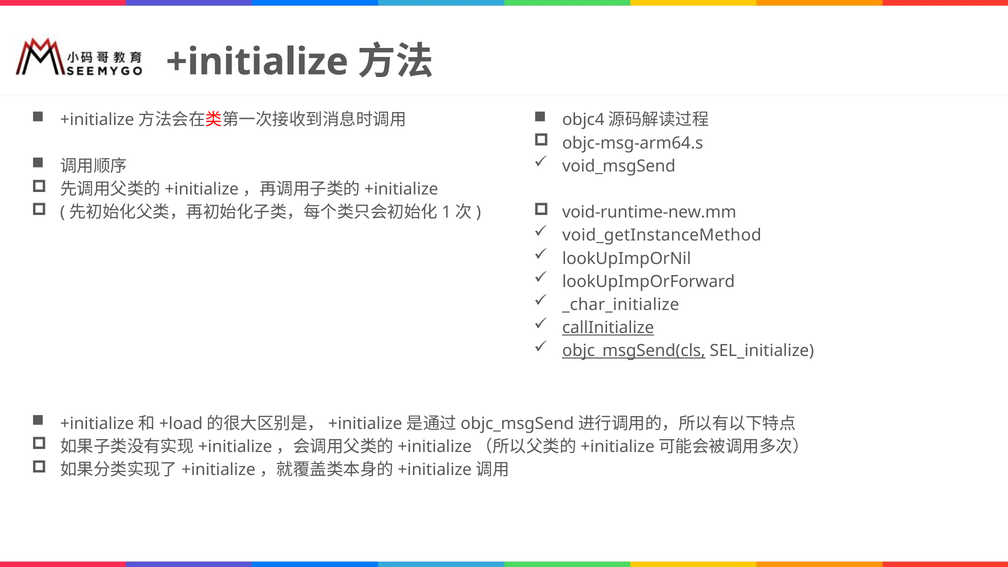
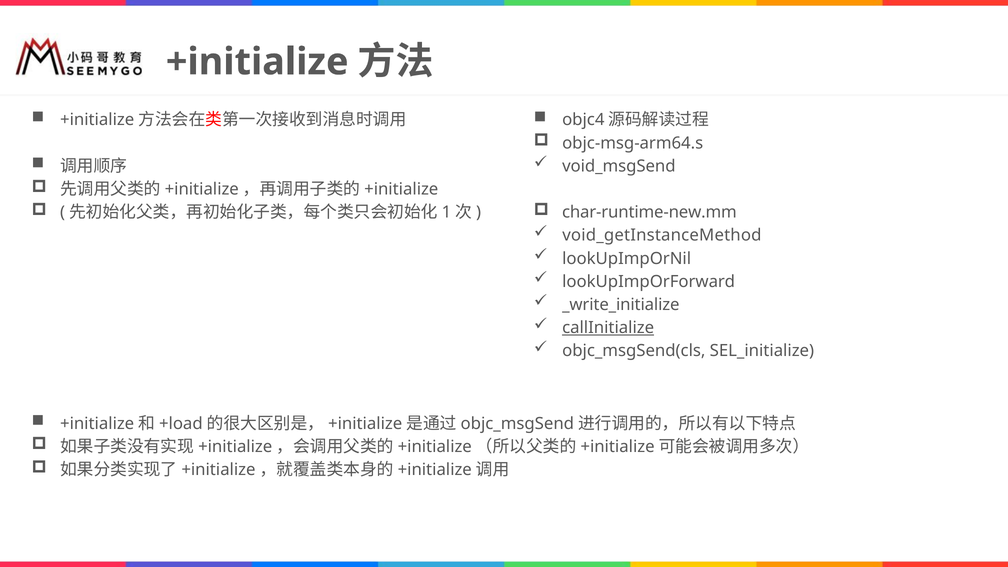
void-runtime-new.mm: void-runtime-new.mm -> char-runtime-new.mm
_char_initialize: _char_initialize -> _write_initialize
objc_msgSend(cls underline: present -> none
